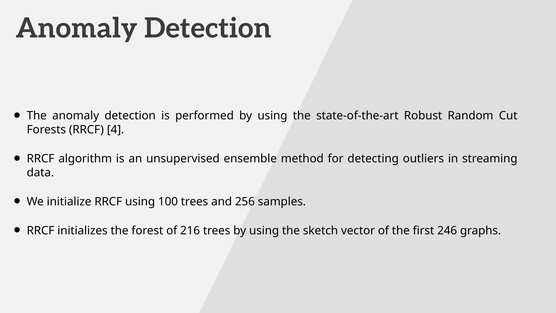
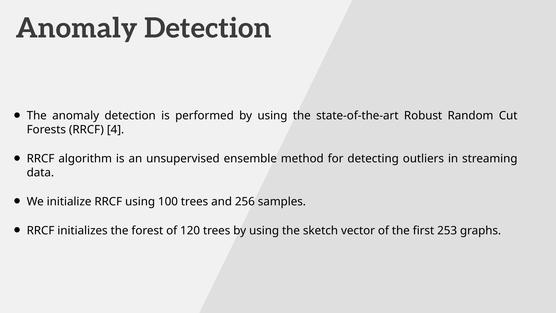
216: 216 -> 120
246: 246 -> 253
